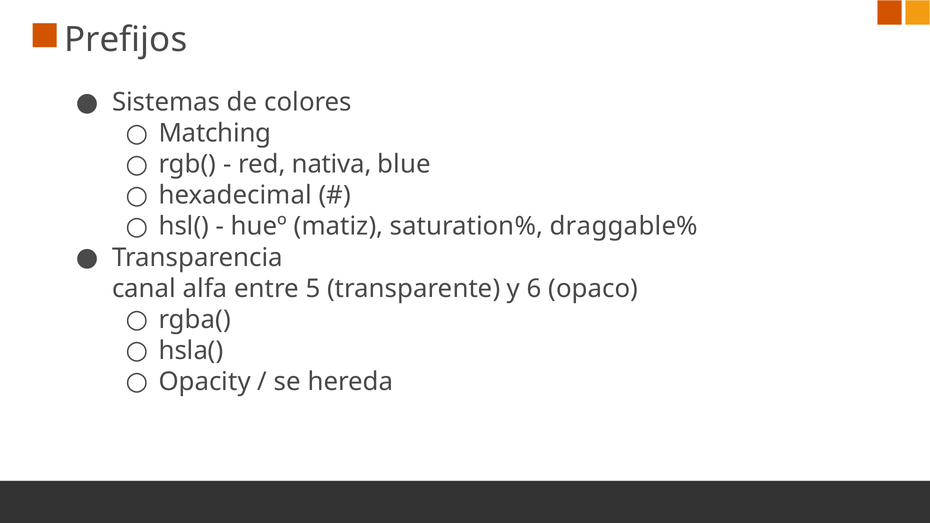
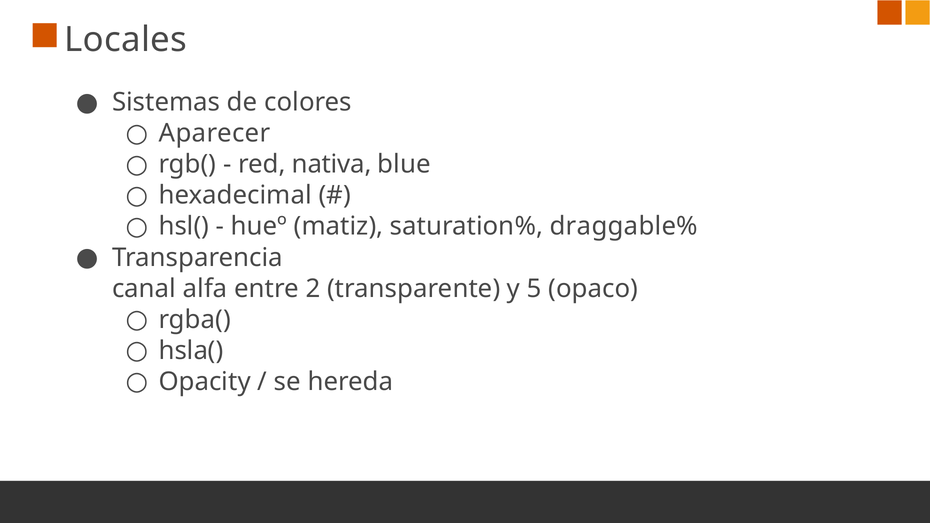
Prefijos: Prefijos -> Locales
Matching: Matching -> Aparecer
5: 5 -> 2
6: 6 -> 5
